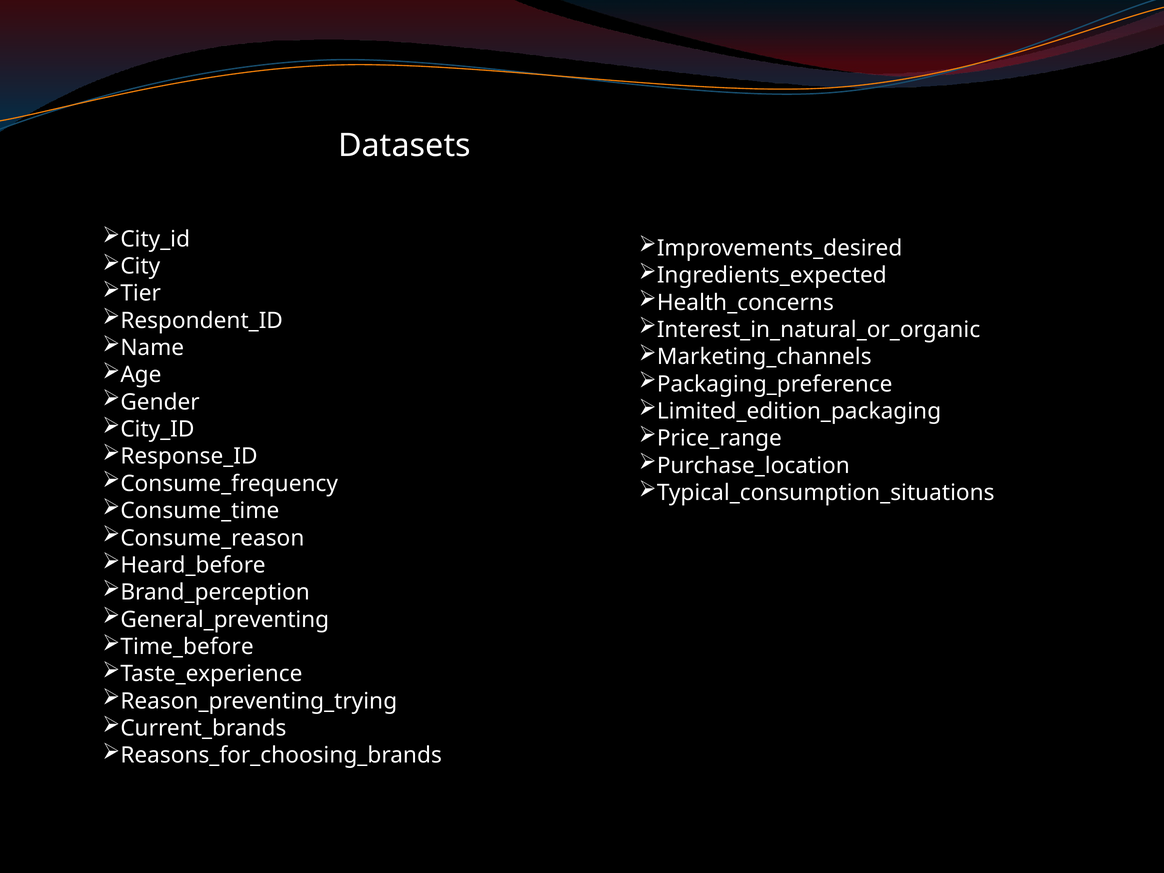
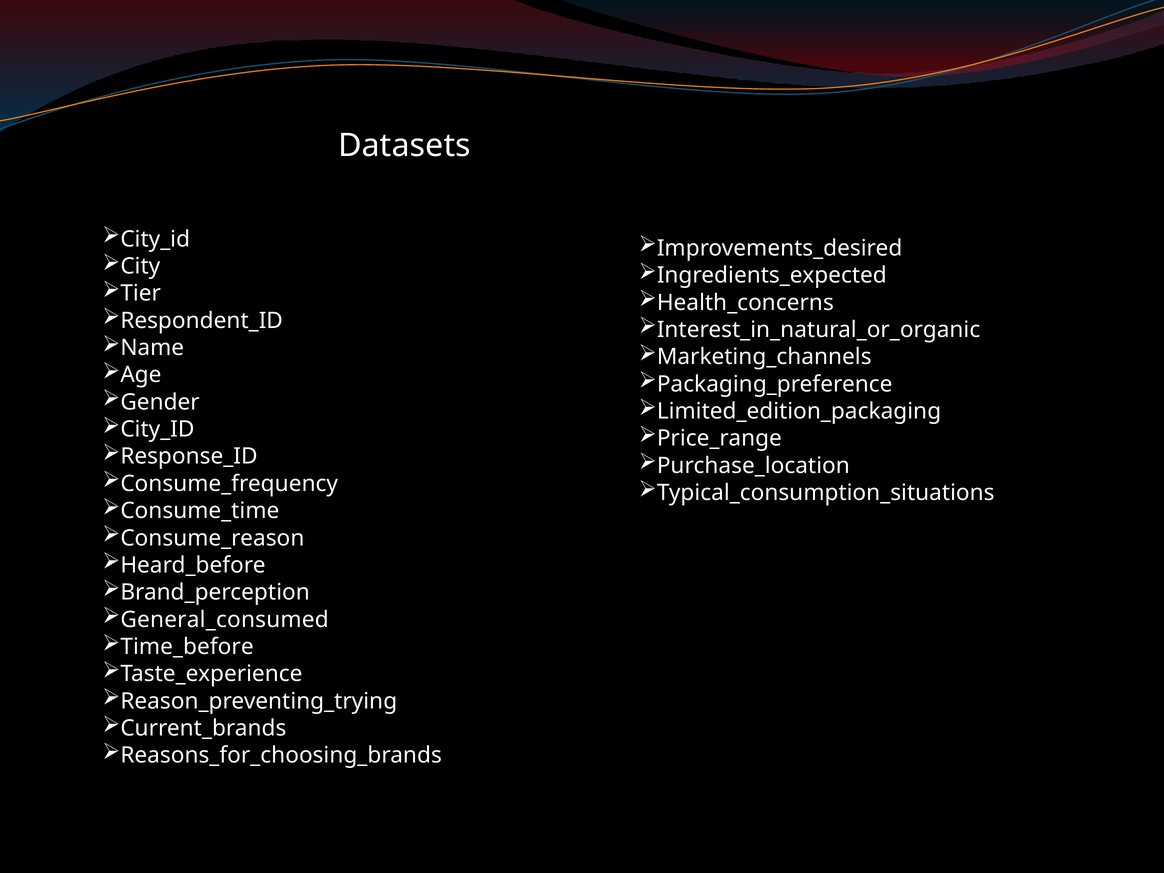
General_preventing: General_preventing -> General_consumed
